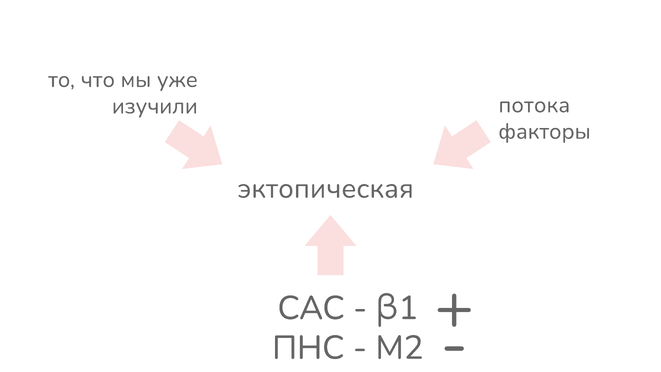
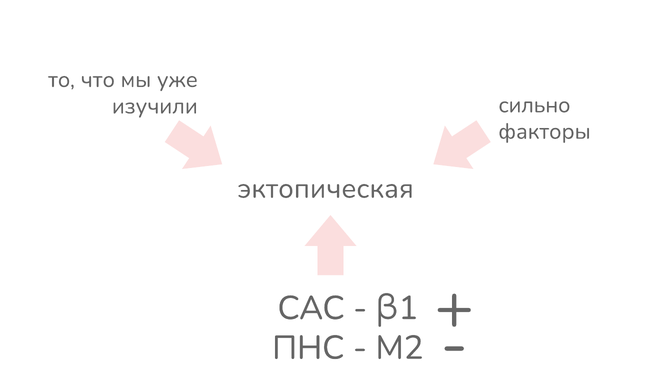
потока: потока -> сильно
